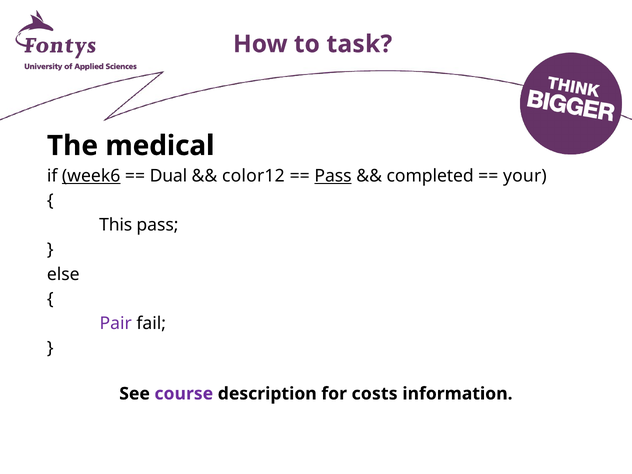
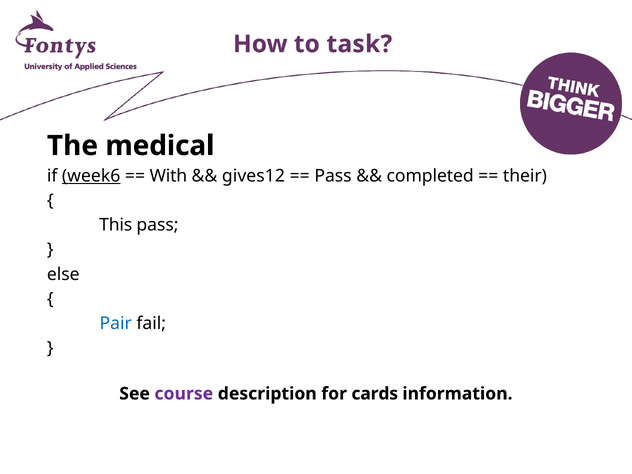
Dual: Dual -> With
color12: color12 -> gives12
Pass at (333, 176) underline: present -> none
your: your -> their
Pair colour: purple -> blue
costs: costs -> cards
